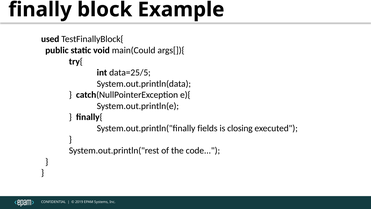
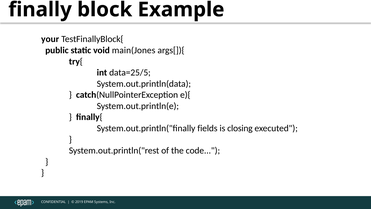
used: used -> your
main(Could: main(Could -> main(Jones
